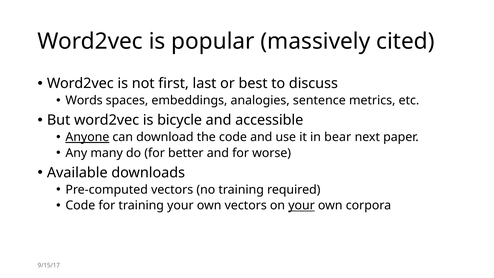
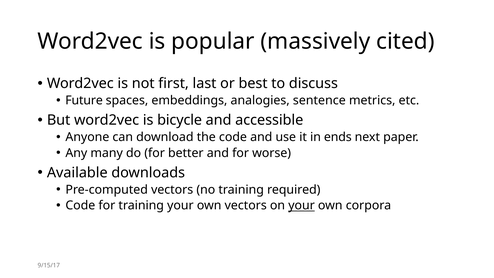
Words: Words -> Future
Anyone underline: present -> none
bear: bear -> ends
